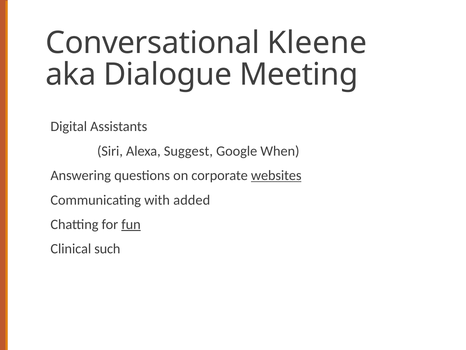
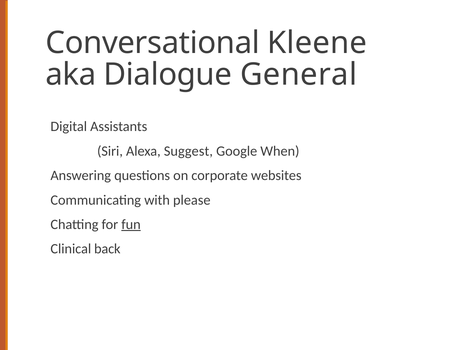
Meeting: Meeting -> General
websites underline: present -> none
added: added -> please
such: such -> back
